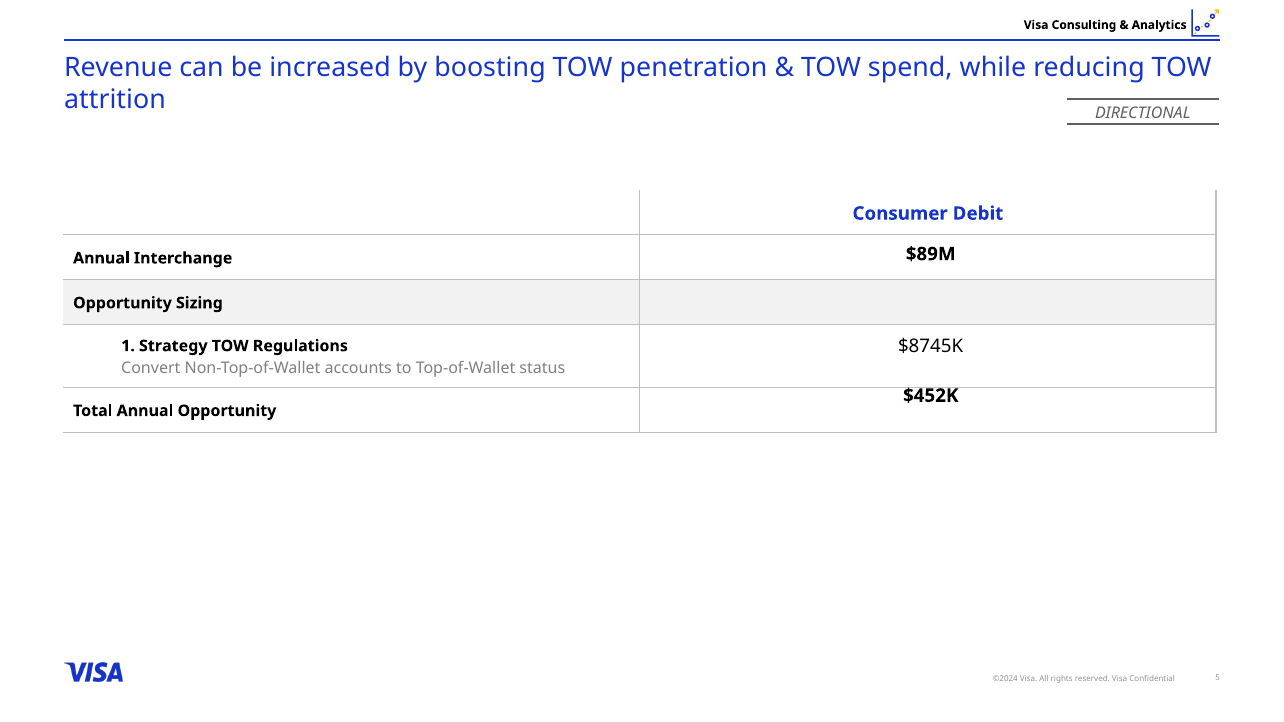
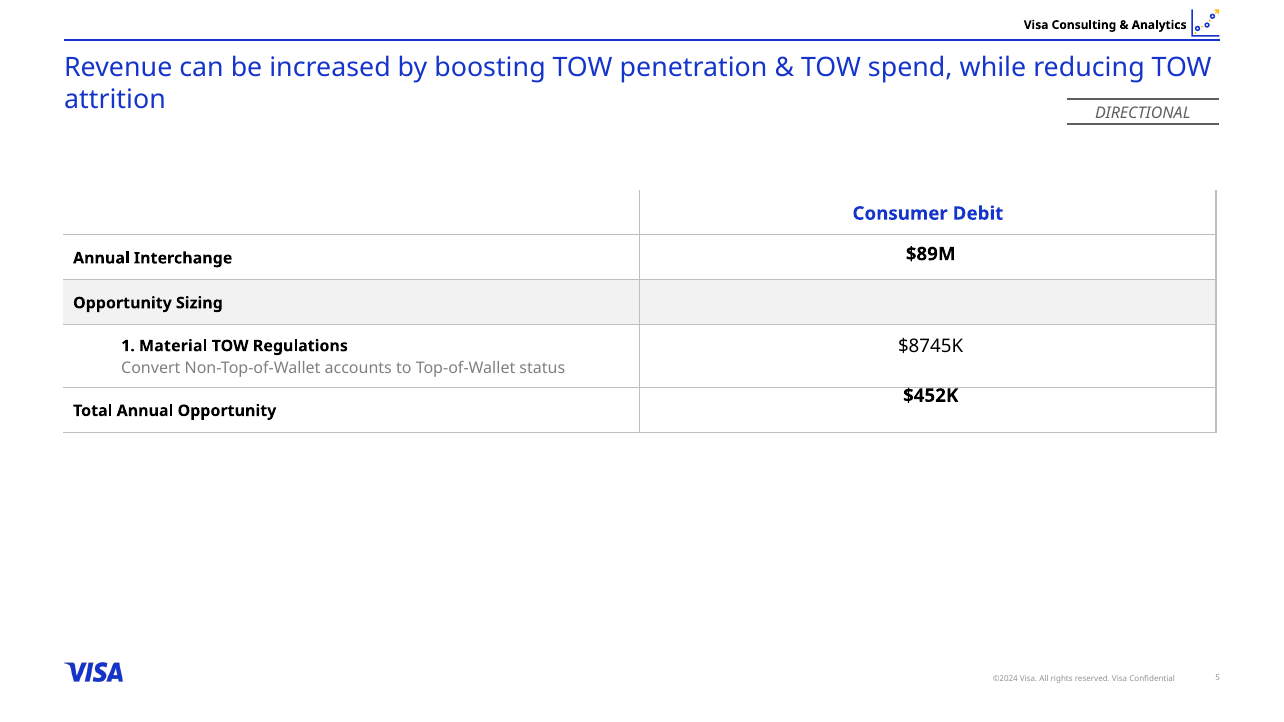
Strategy: Strategy -> Material
